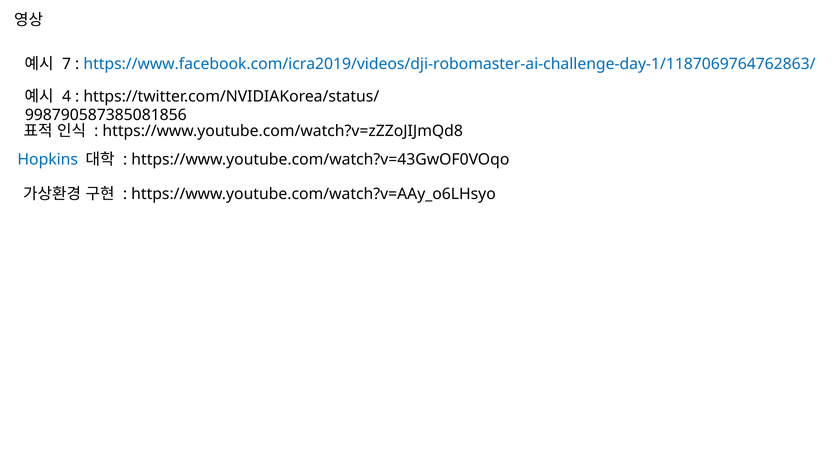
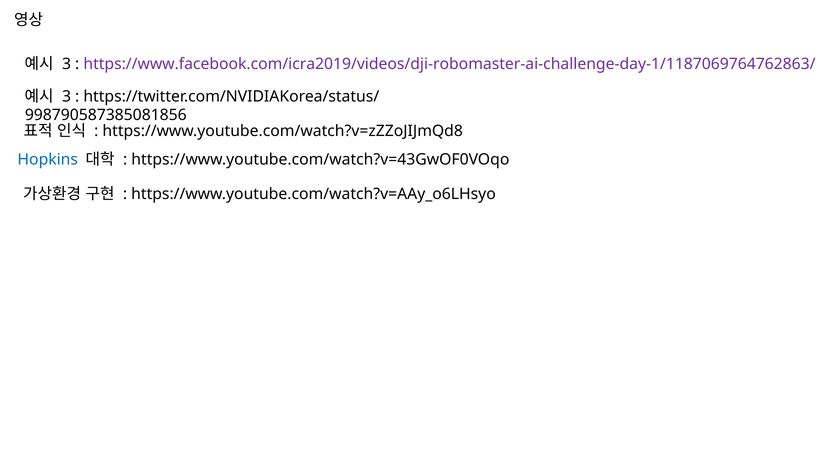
7 at (67, 64): 7 -> 3
https://www.facebook.com/icra2019/videos/dji-robomaster-ai-challenge-day-1/1187069764762863/ colour: blue -> purple
4 at (67, 96): 4 -> 3
